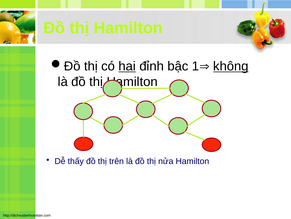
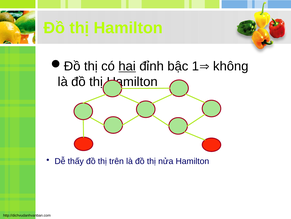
không underline: present -> none
